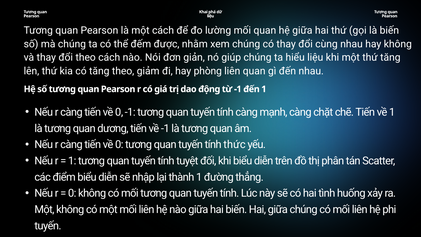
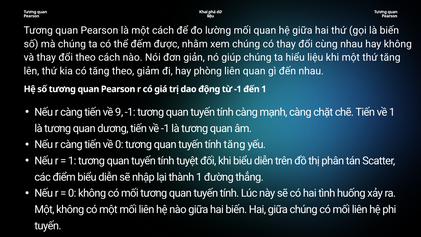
0 at (119, 112): 0 -> 9
tính thức: thức -> tăng
